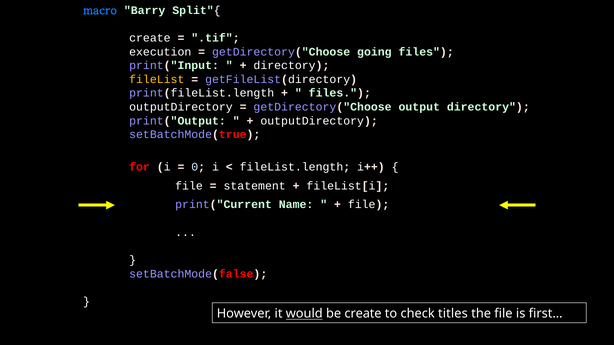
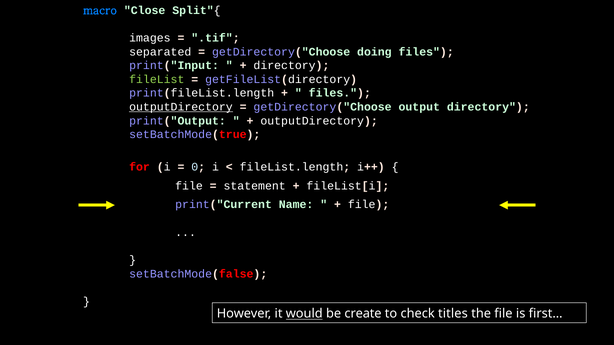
Barry: Barry -> Close
create at (150, 38): create -> images
execution: execution -> separated
going: going -> doing
fileList colour: yellow -> light green
outputDirectory at (181, 107) underline: none -> present
